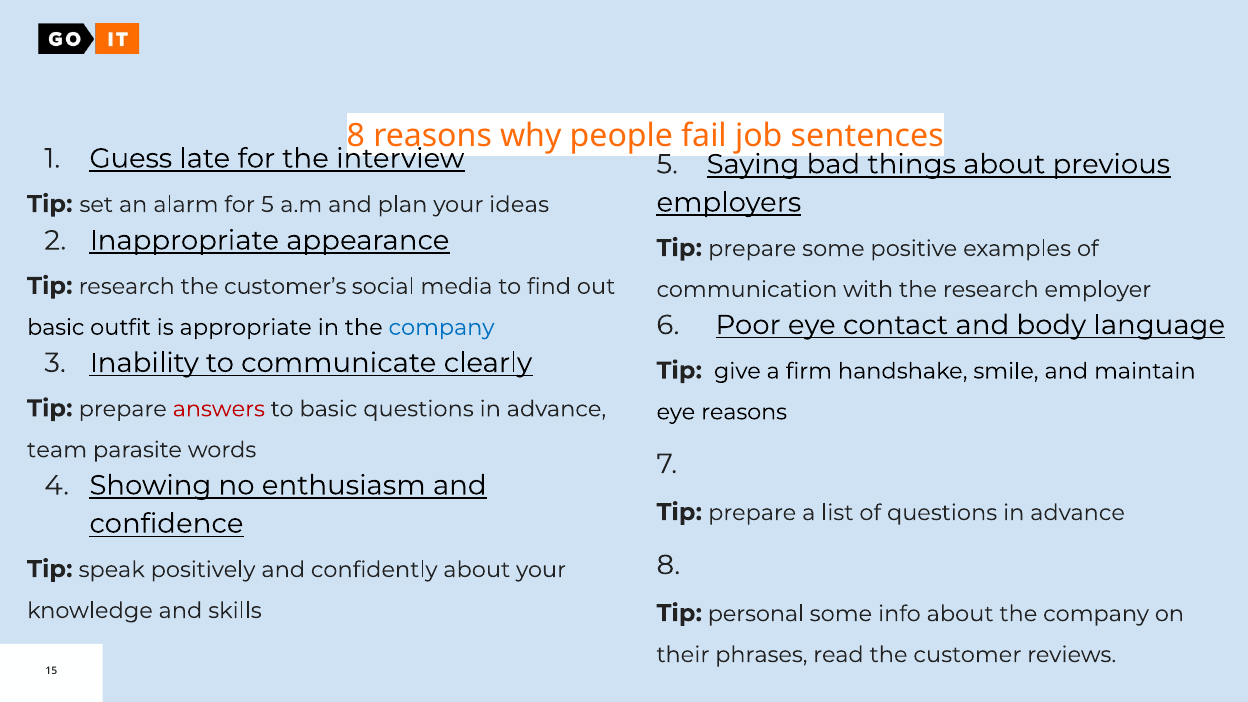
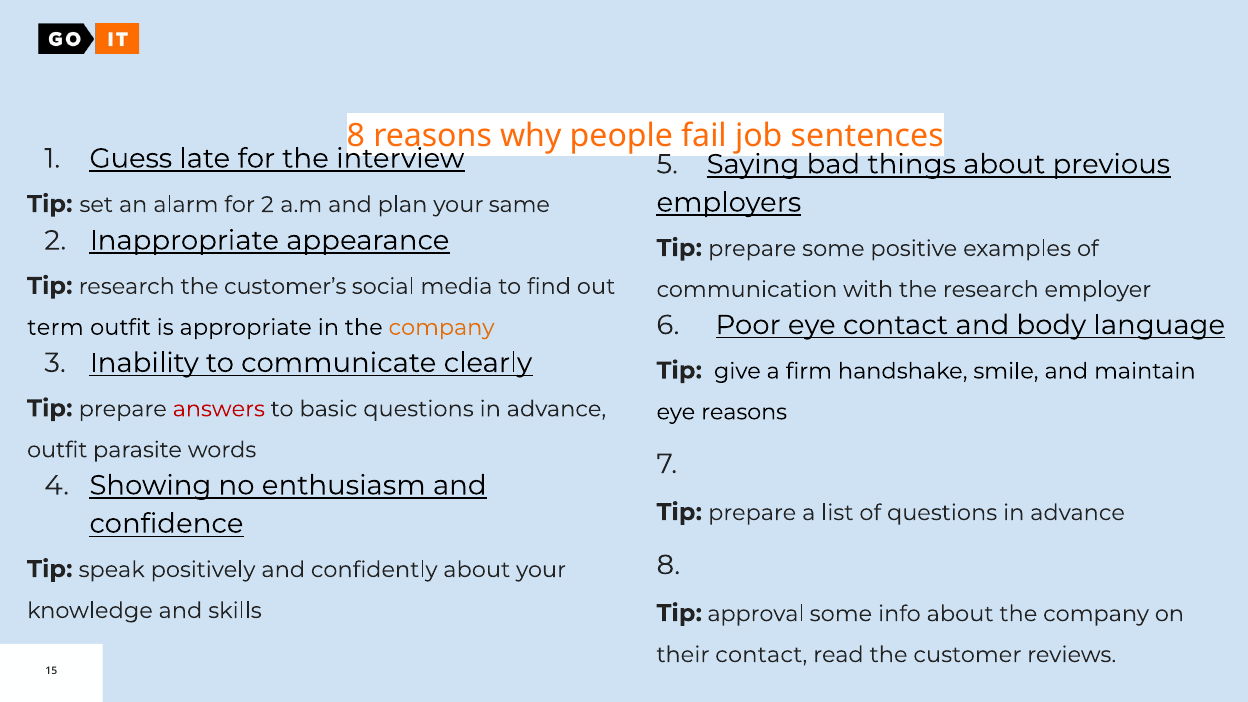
for 5: 5 -> 2
ideas: ideas -> same
basic at (56, 327): basic -> term
company at (441, 327) colour: blue -> orange
team at (57, 450): team -> outfit
personal: personal -> approval
their phrases: phrases -> contact
